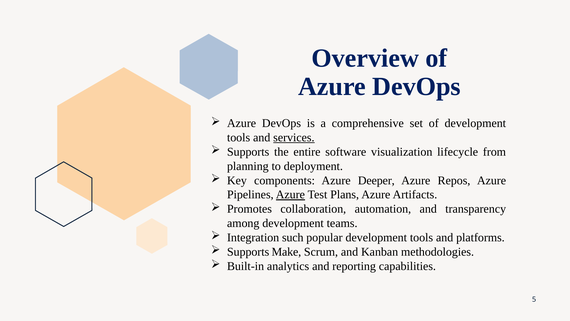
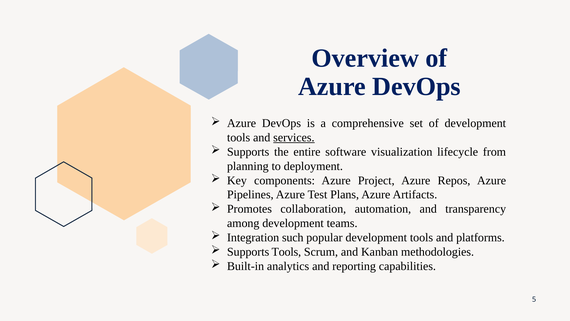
Deeper: Deeper -> Project
Azure at (290, 194) underline: present -> none
Supports Make: Make -> Tools
